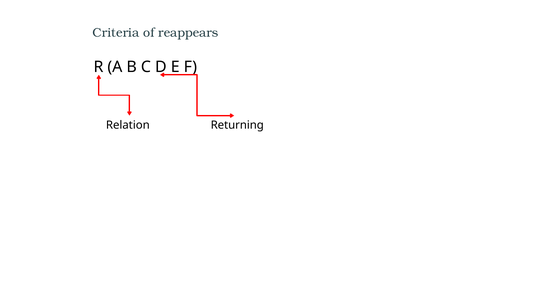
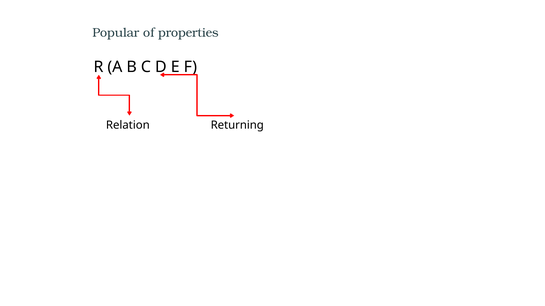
Criteria: Criteria -> Popular
reappears: reappears -> properties
